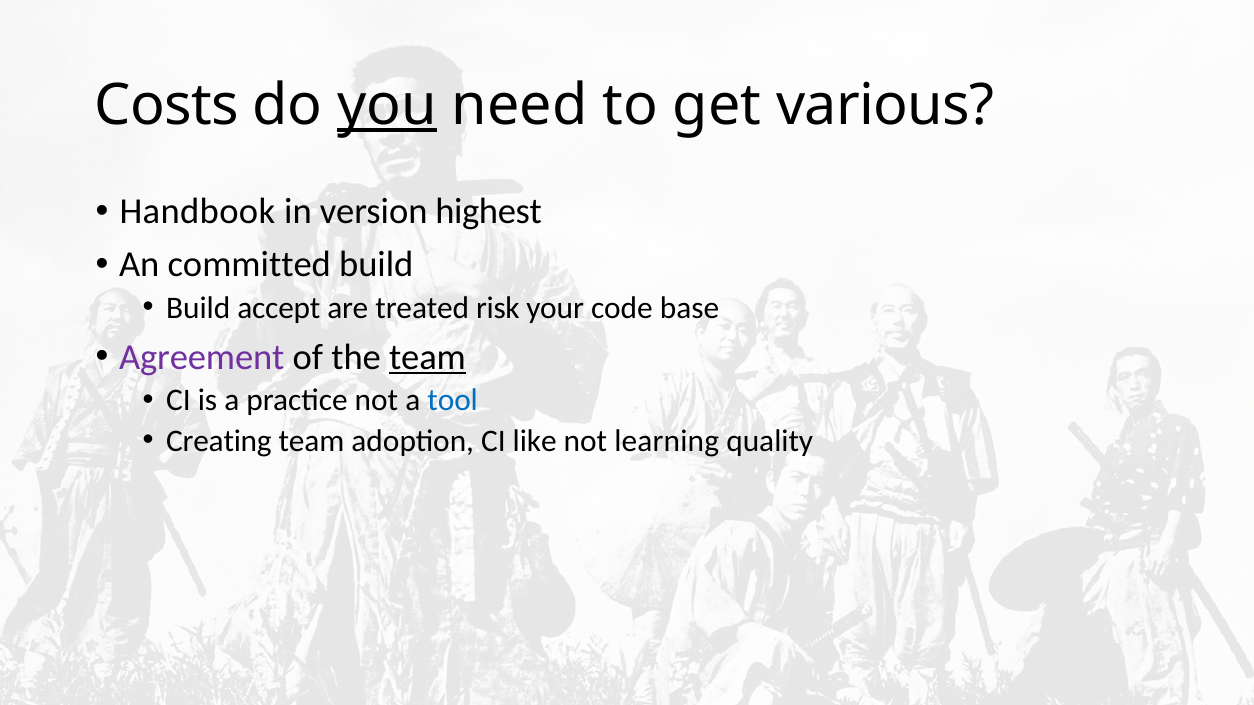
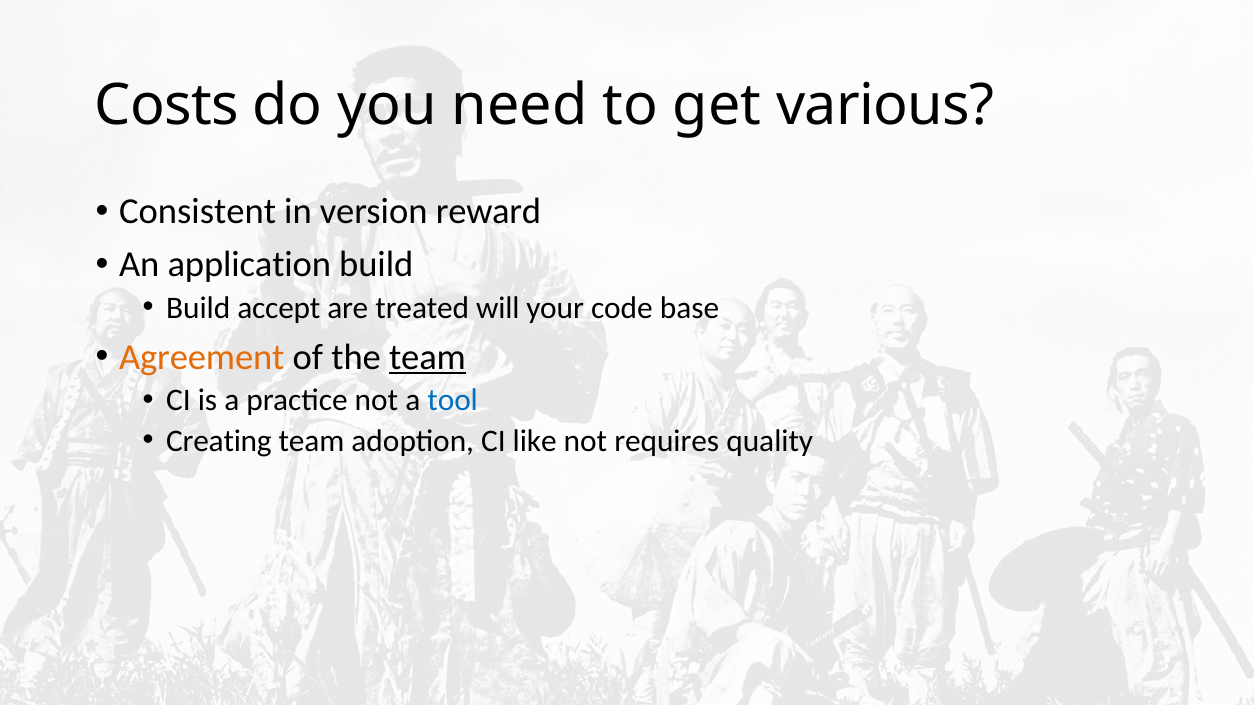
you underline: present -> none
Handbook: Handbook -> Consistent
highest: highest -> reward
committed: committed -> application
risk: risk -> will
Agreement colour: purple -> orange
learning: learning -> requires
